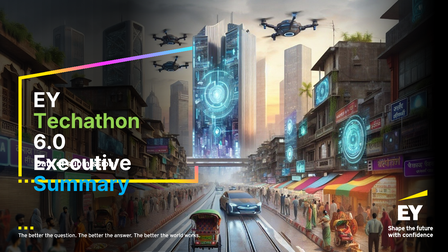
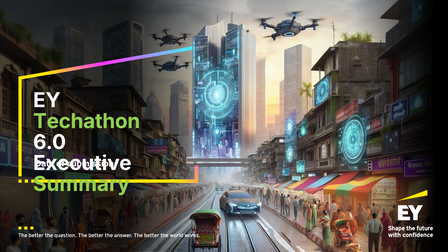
Summary colour: light blue -> light green
